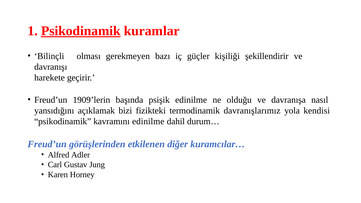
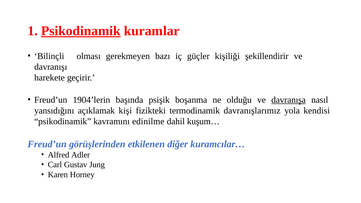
1909’lerin: 1909’lerin -> 1904’lerin
psişik edinilme: edinilme -> boşanma
davranışa underline: none -> present
bizi: bizi -> kişi
durum…: durum… -> kuşum…
